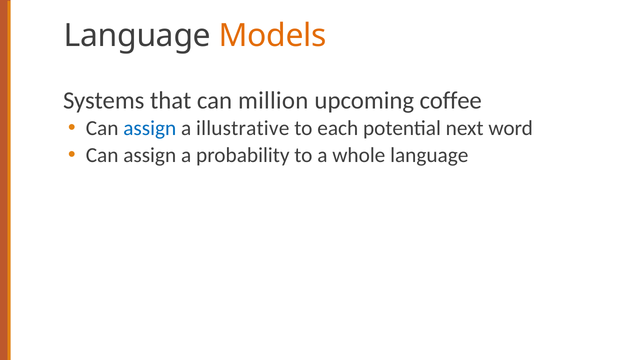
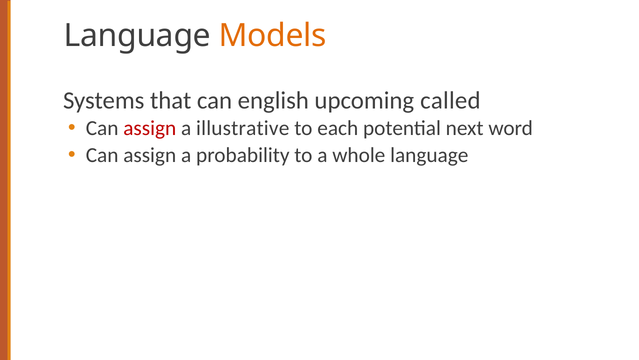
million: million -> english
coffee: coffee -> called
assign at (150, 128) colour: blue -> red
